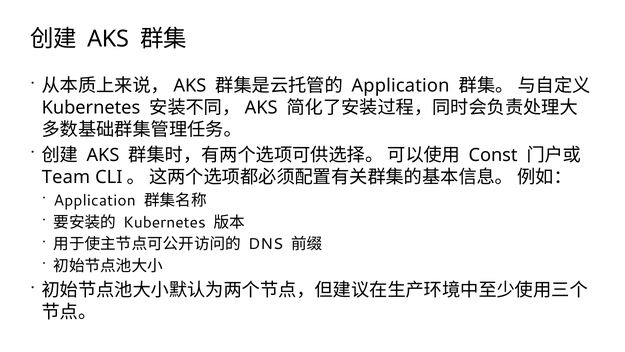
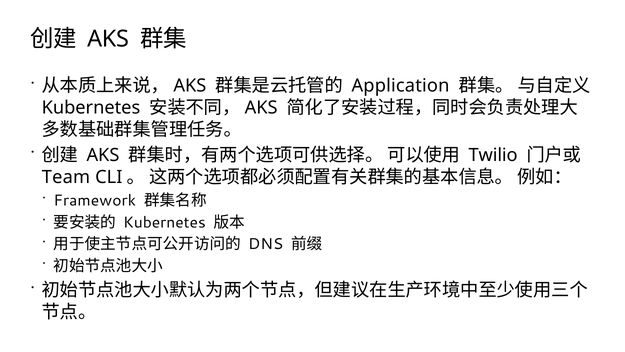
Const: Const -> Twilio
Application at (95, 200): Application -> Framework
